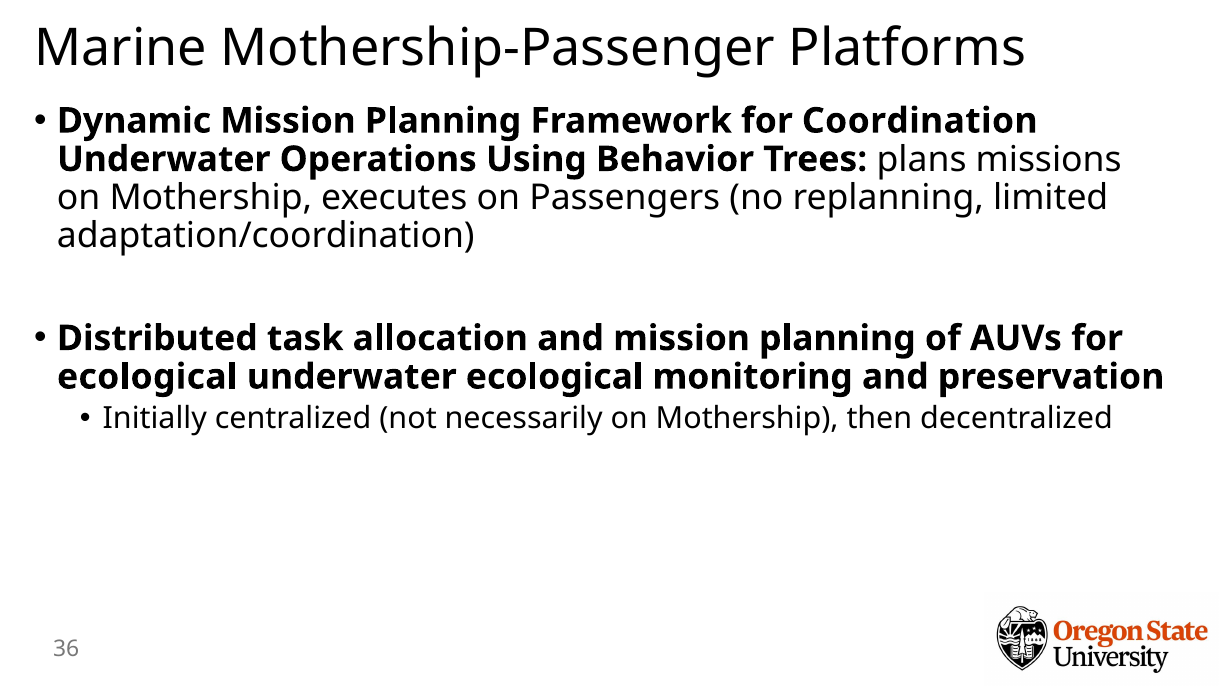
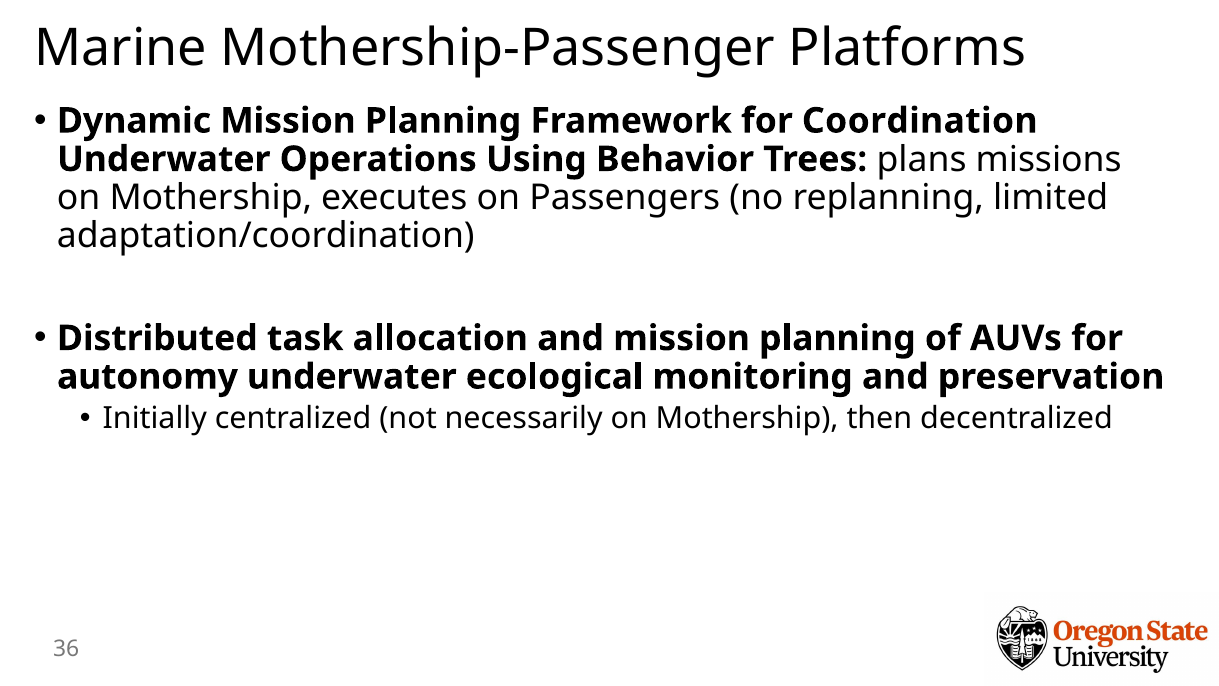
ecological at (147, 377): ecological -> autonomy
